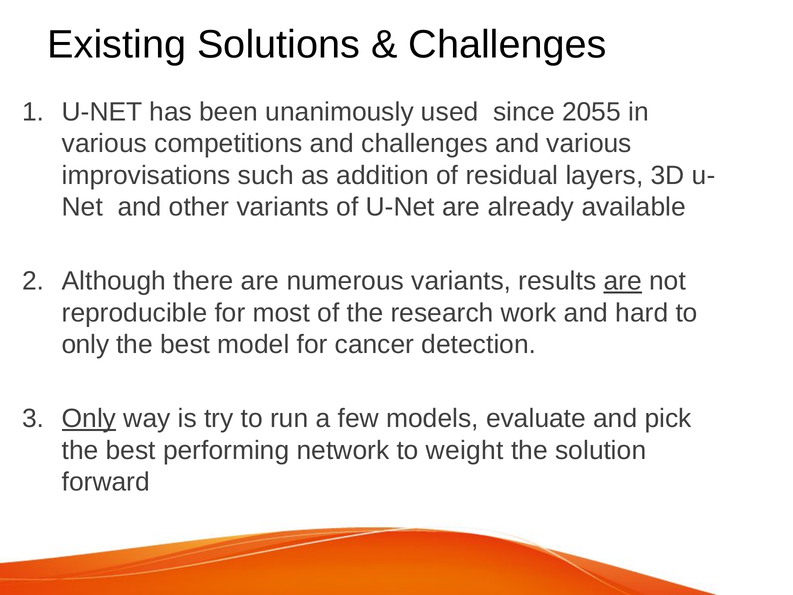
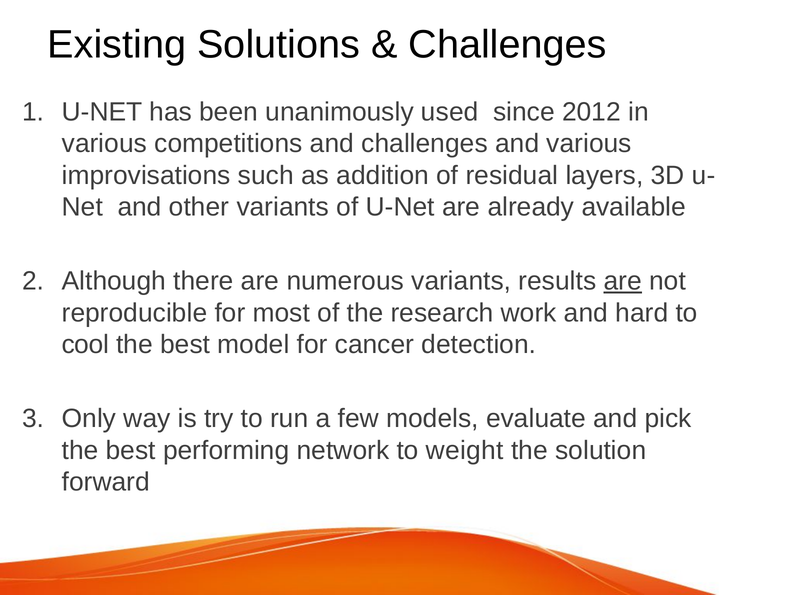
2055: 2055 -> 2012
only at (85, 344): only -> cool
Only at (89, 418) underline: present -> none
